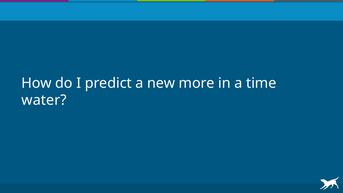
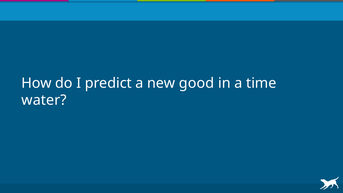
more: more -> good
